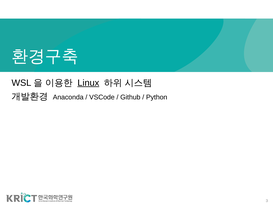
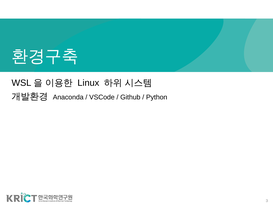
Linux underline: present -> none
